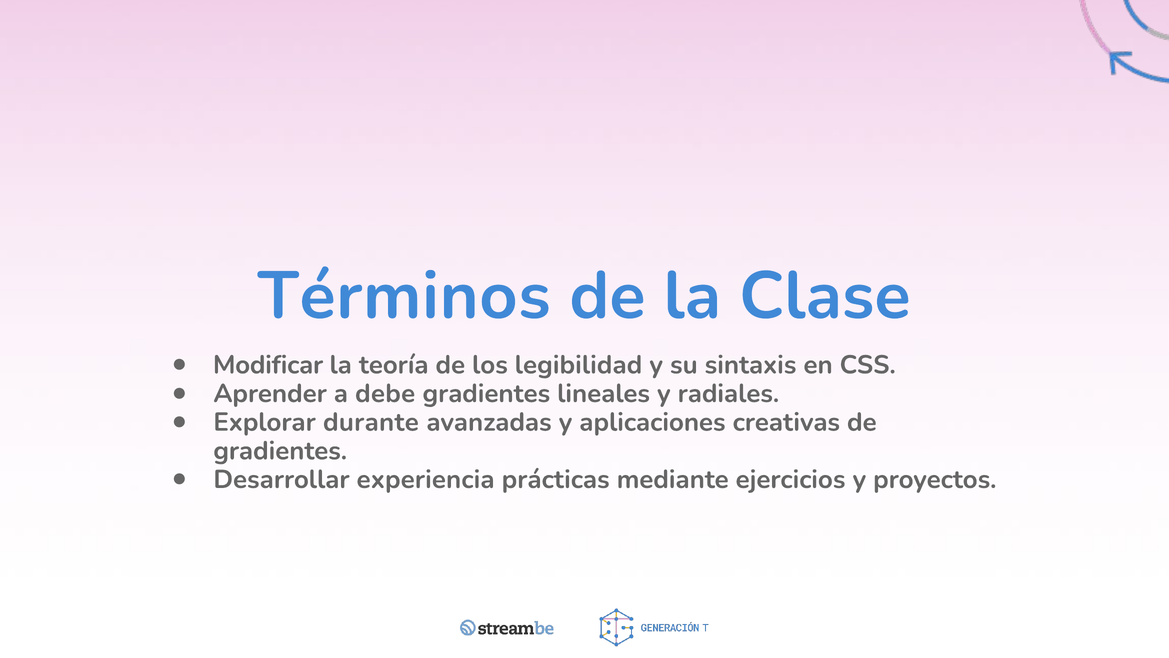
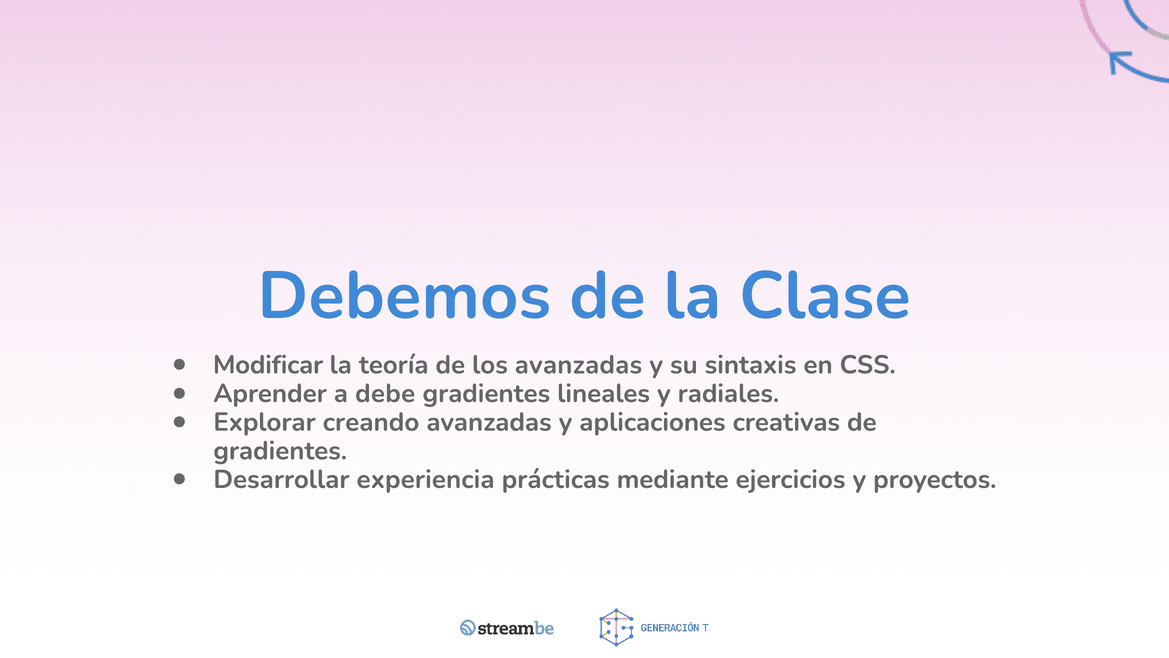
Términos: Términos -> Debemos
los legibilidad: legibilidad -> avanzadas
durante: durante -> creando
